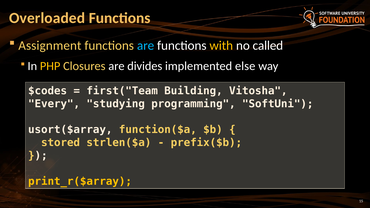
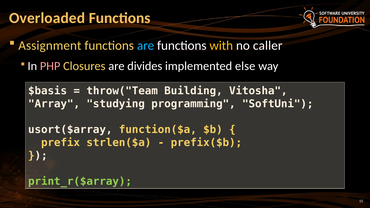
called: called -> caller
PHP colour: yellow -> pink
$codes: $codes -> $basis
first("Team: first("Team -> throw("Team
Every: Every -> Array
stored: stored -> prefix
print_r($array colour: yellow -> light green
